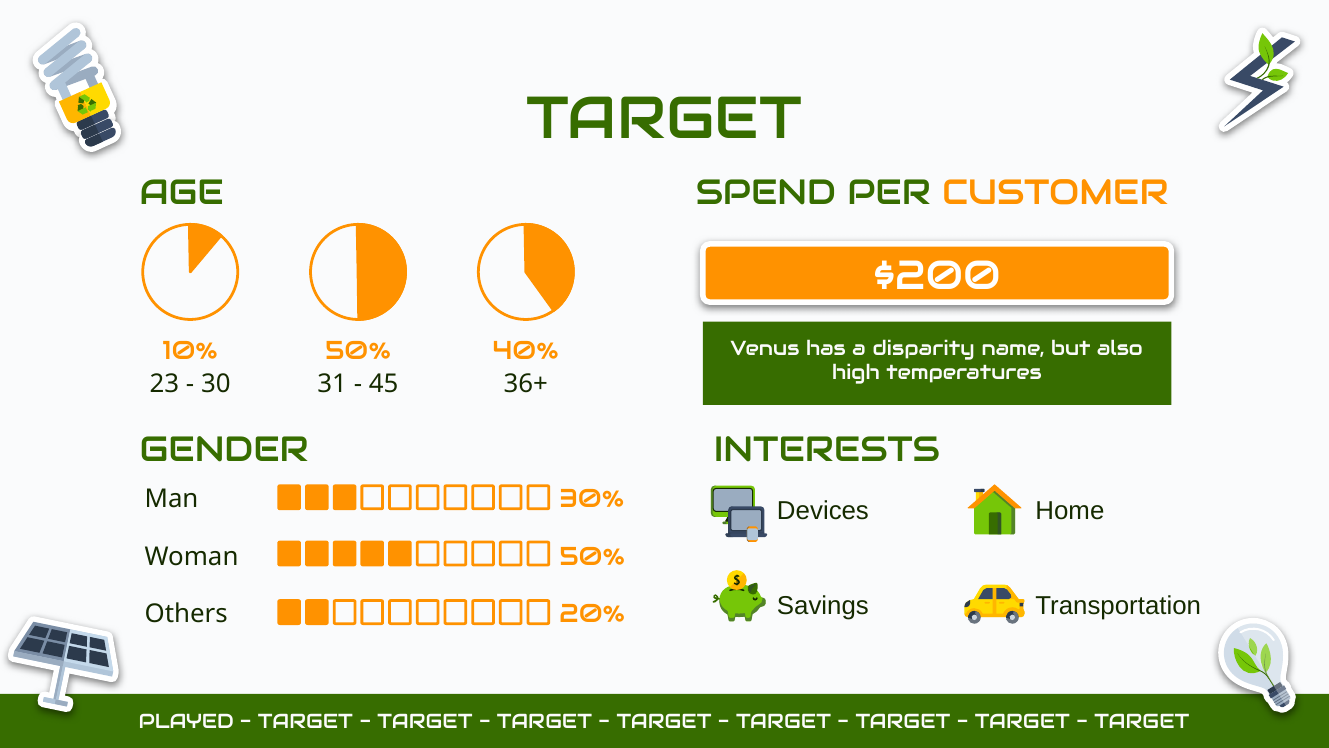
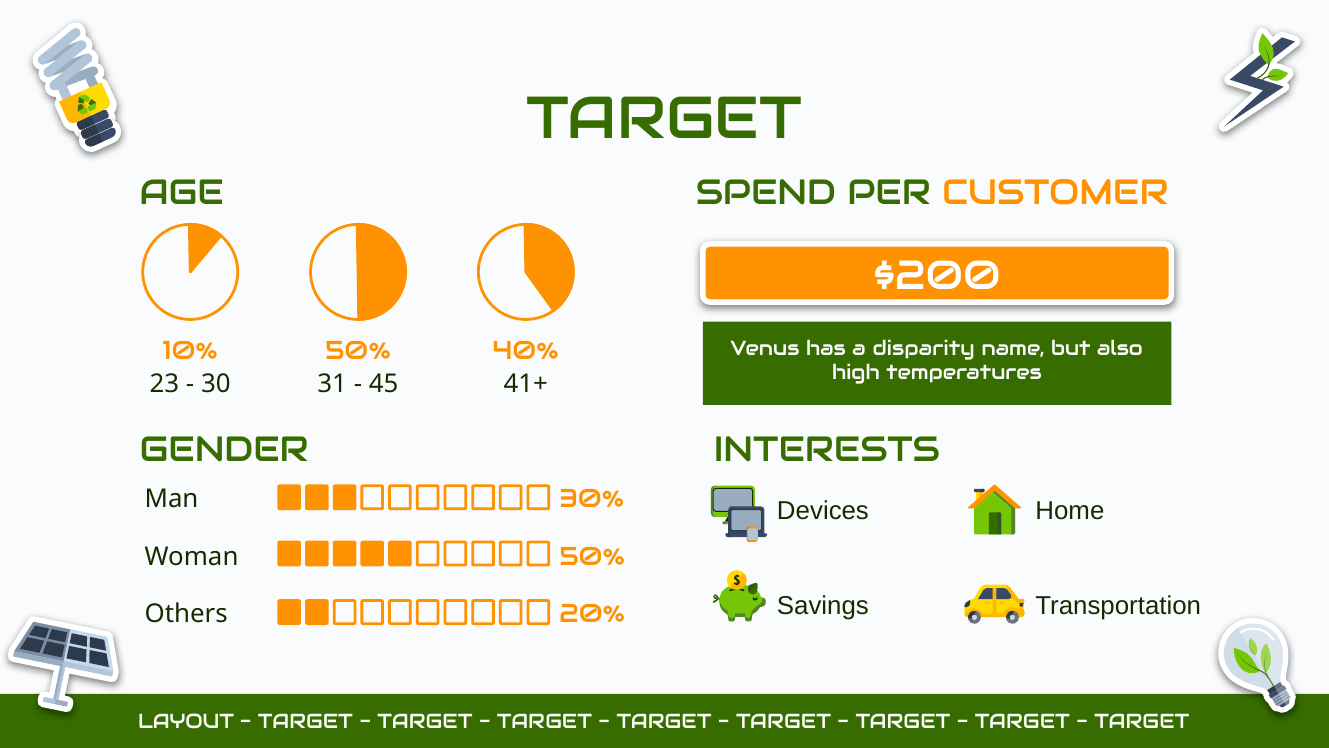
36+: 36+ -> 41+
PLAYED: PLAYED -> LAYOUT
